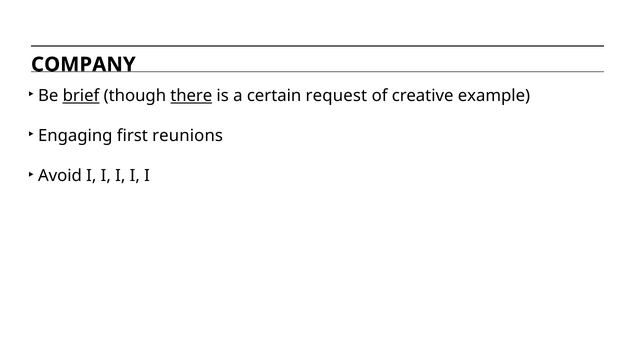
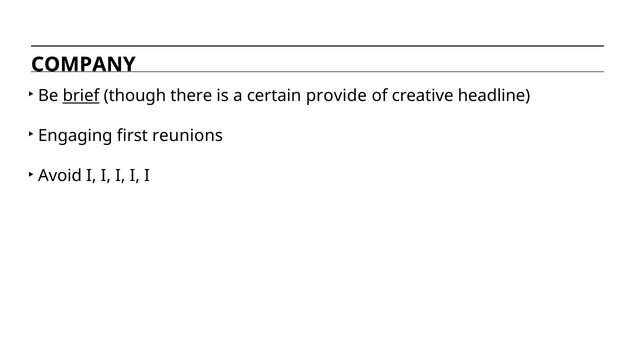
there underline: present -> none
request: request -> provide
example: example -> headline
